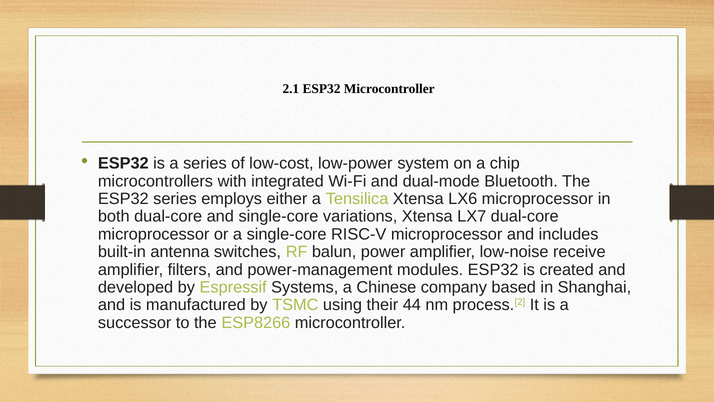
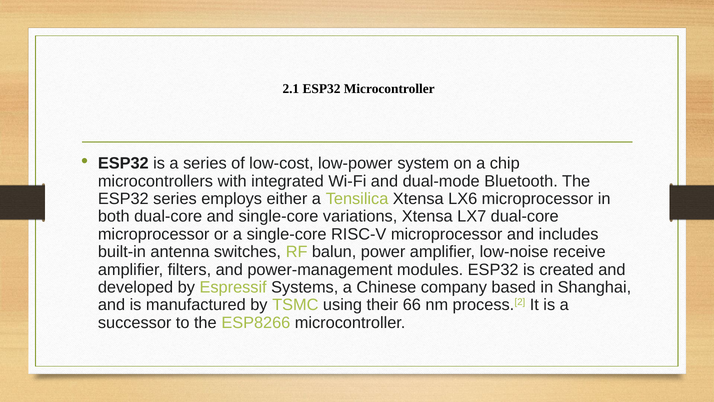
44: 44 -> 66
